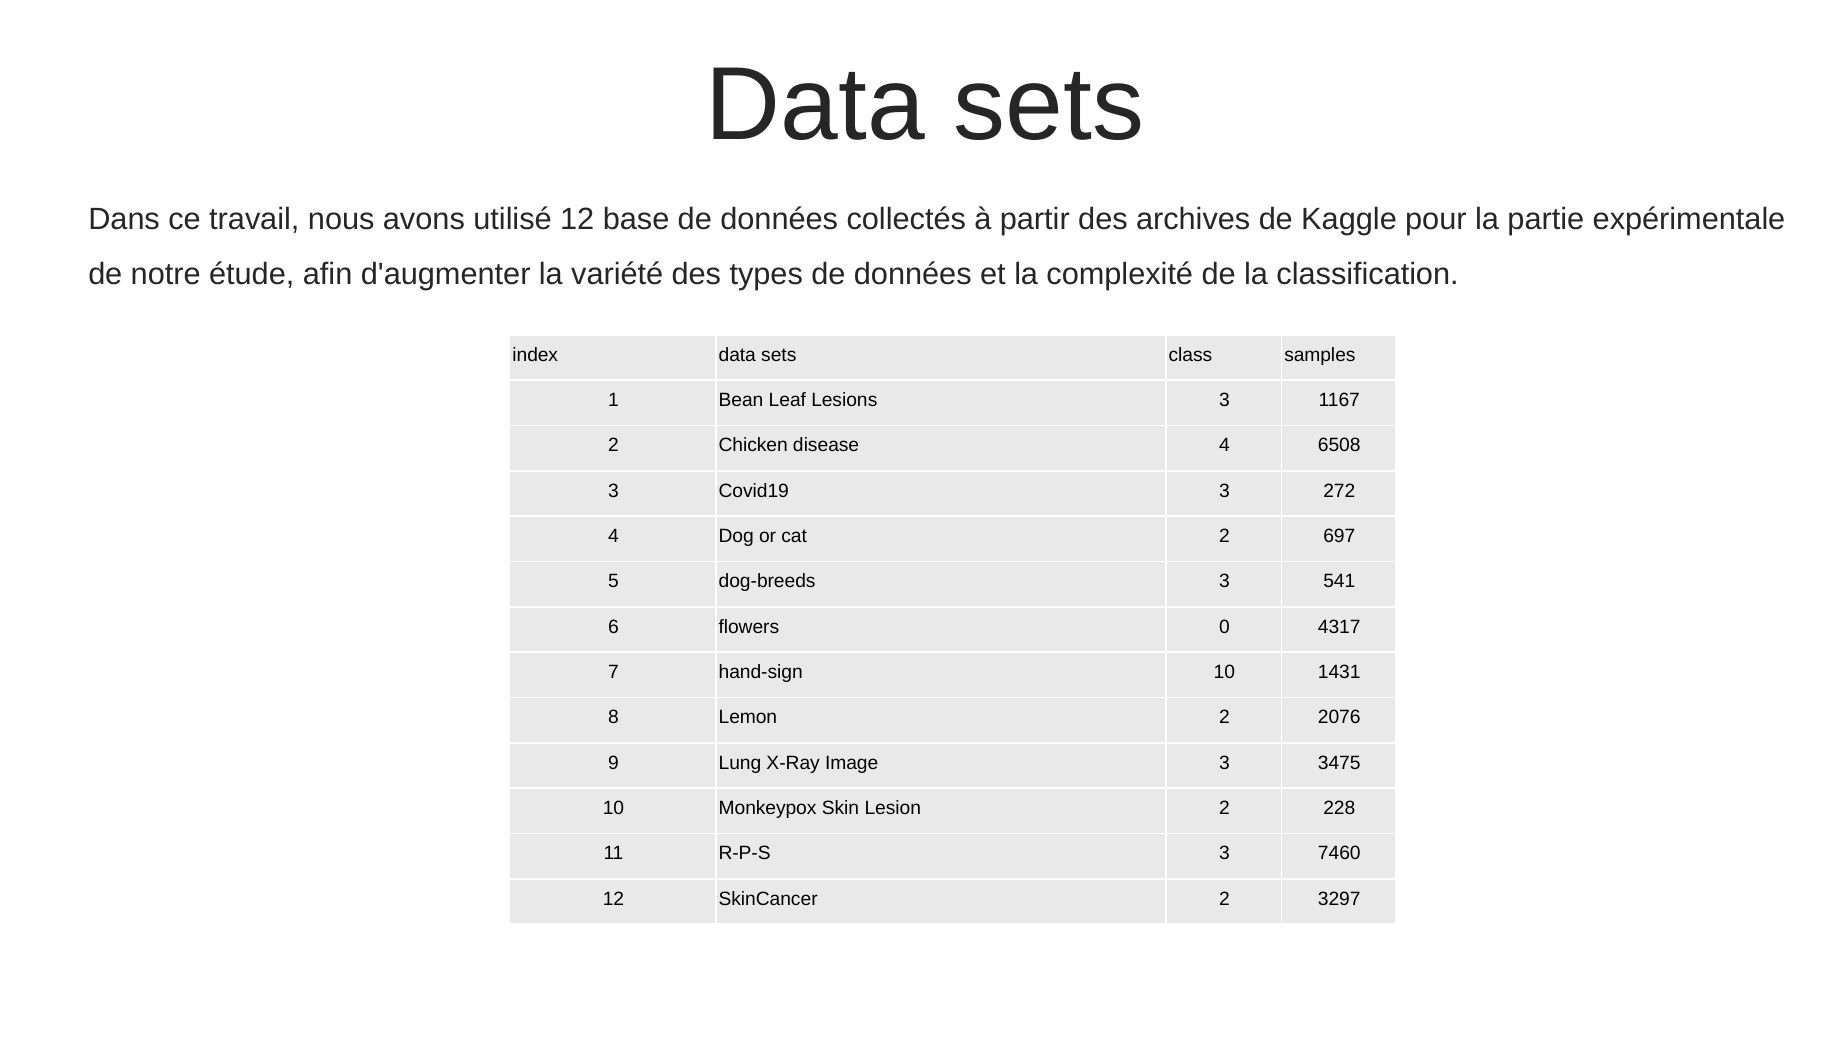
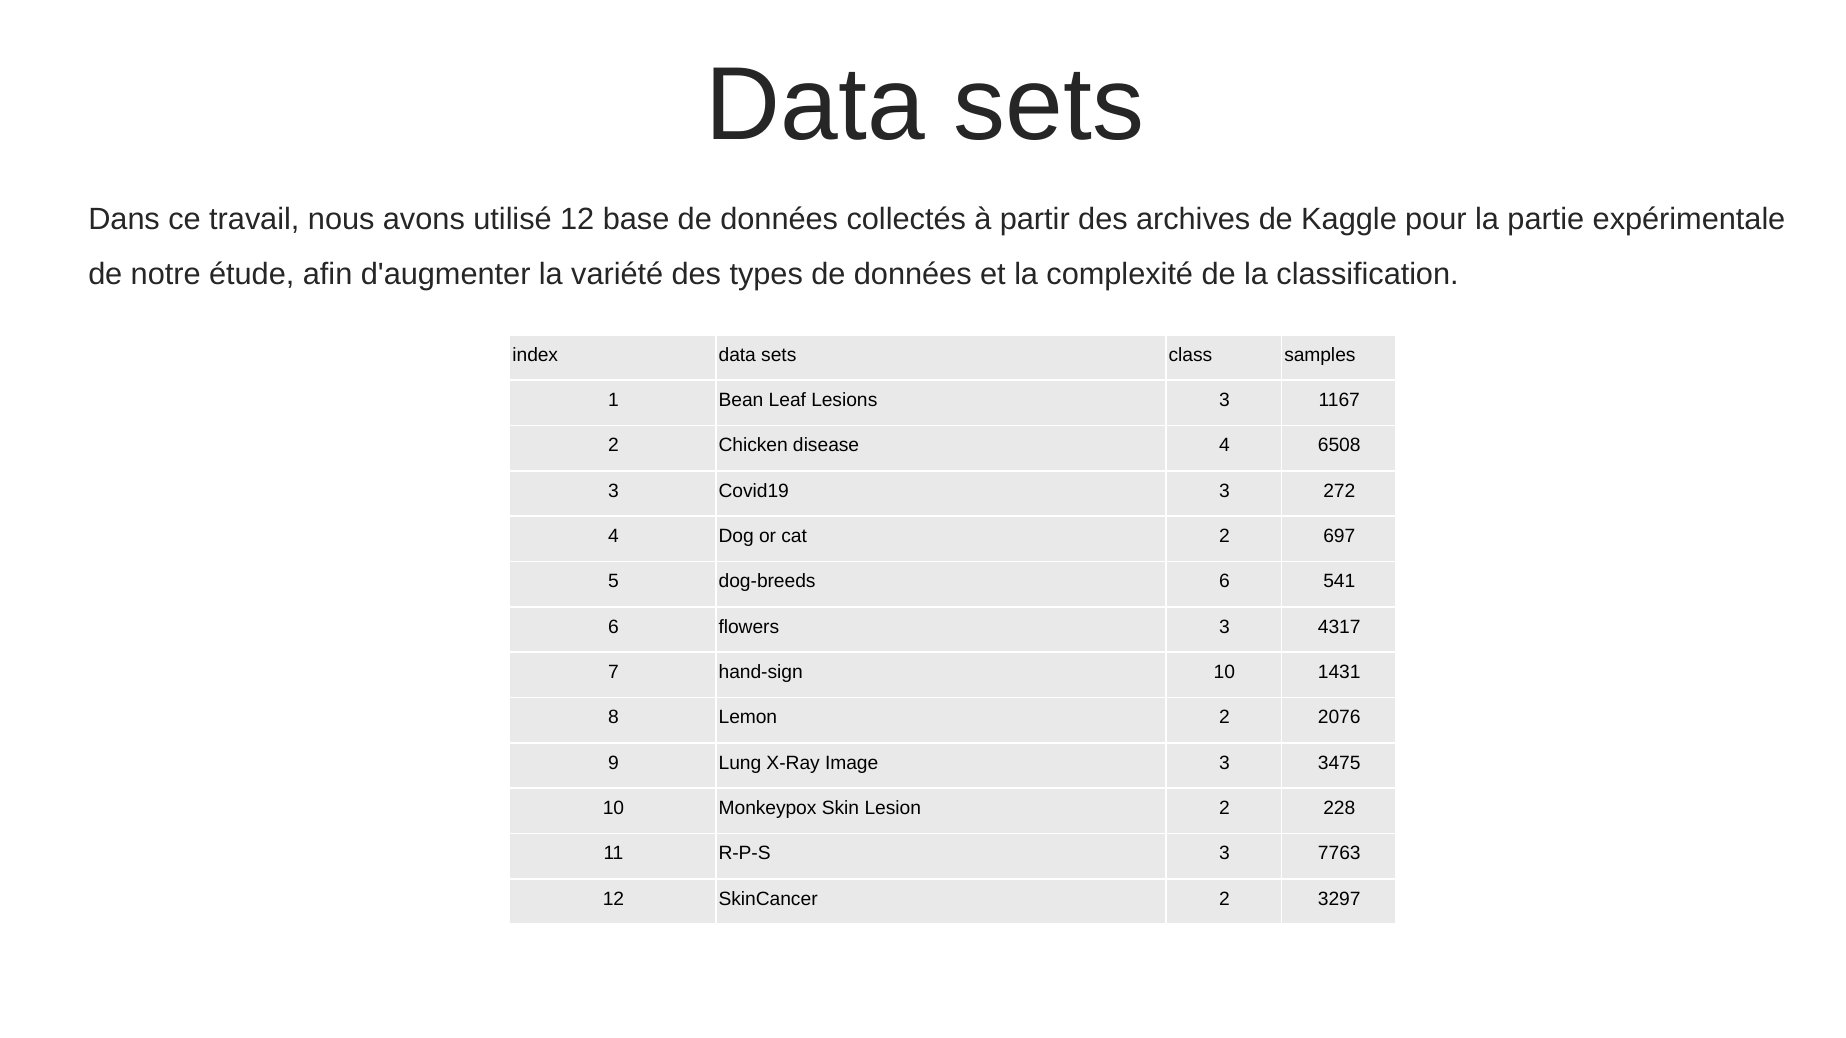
dog-breeds 3: 3 -> 6
flowers 0: 0 -> 3
7460: 7460 -> 7763
